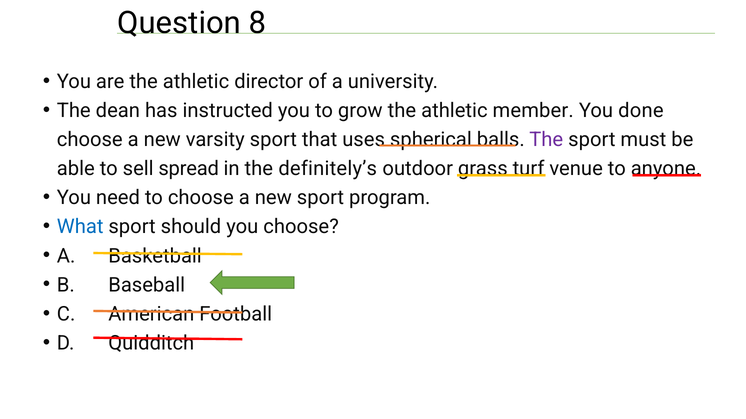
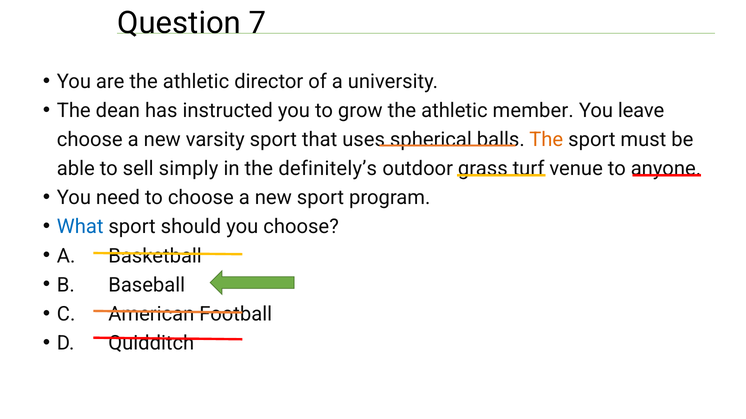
8: 8 -> 7
done: done -> leave
The at (546, 140) colour: purple -> orange
spread: spread -> simply
